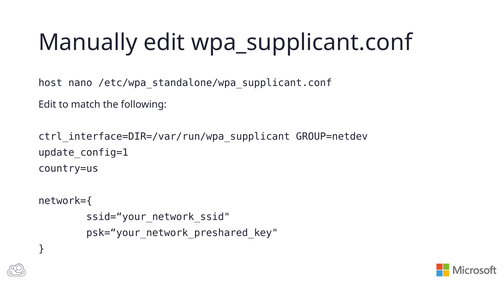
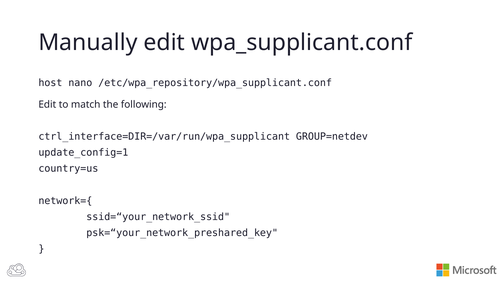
/etc/wpa_standalone/wpa_supplicant.conf: /etc/wpa_standalone/wpa_supplicant.conf -> /etc/wpa_repository/wpa_supplicant.conf
